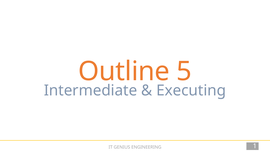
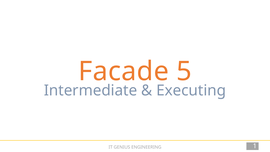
Outline: Outline -> Facade
